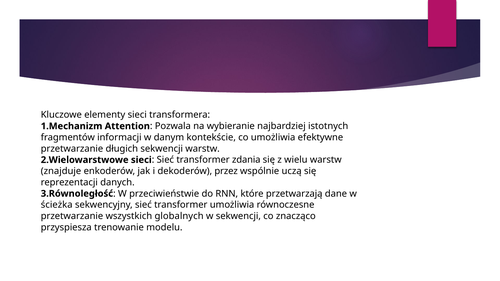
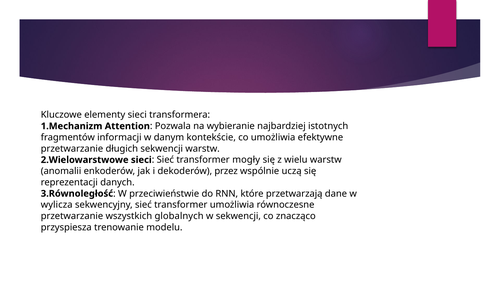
zdania: zdania -> mogły
znajduje: znajduje -> anomalii
ścieżka: ścieżka -> wylicza
